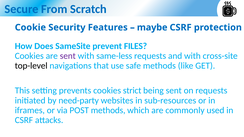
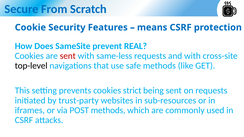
maybe: maybe -> means
FILES: FILES -> REAL
sent at (68, 56) colour: purple -> red
need-party: need-party -> trust-party
